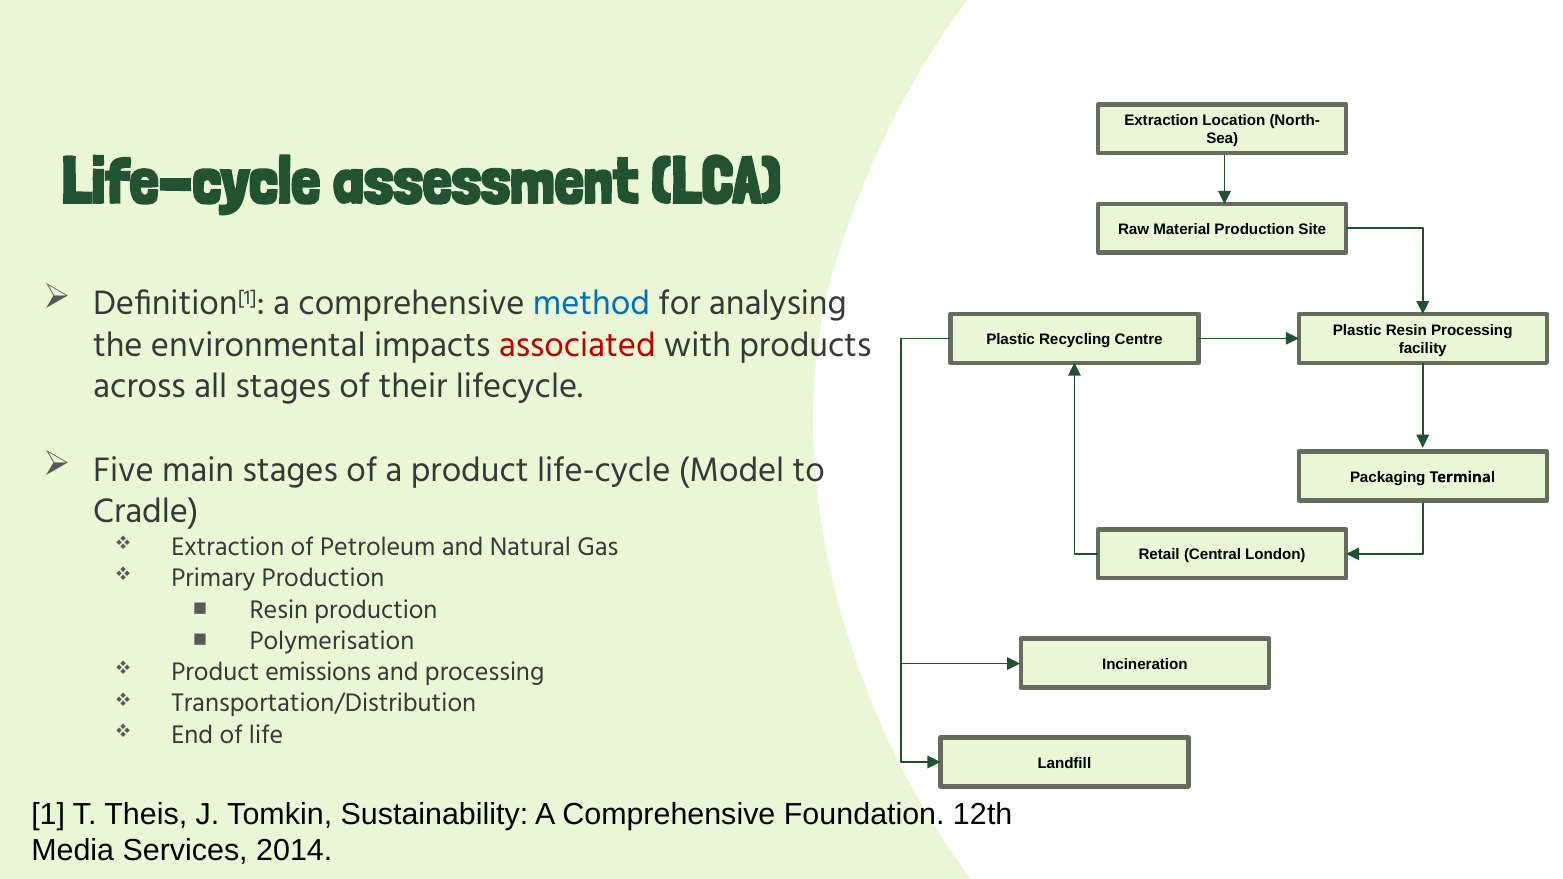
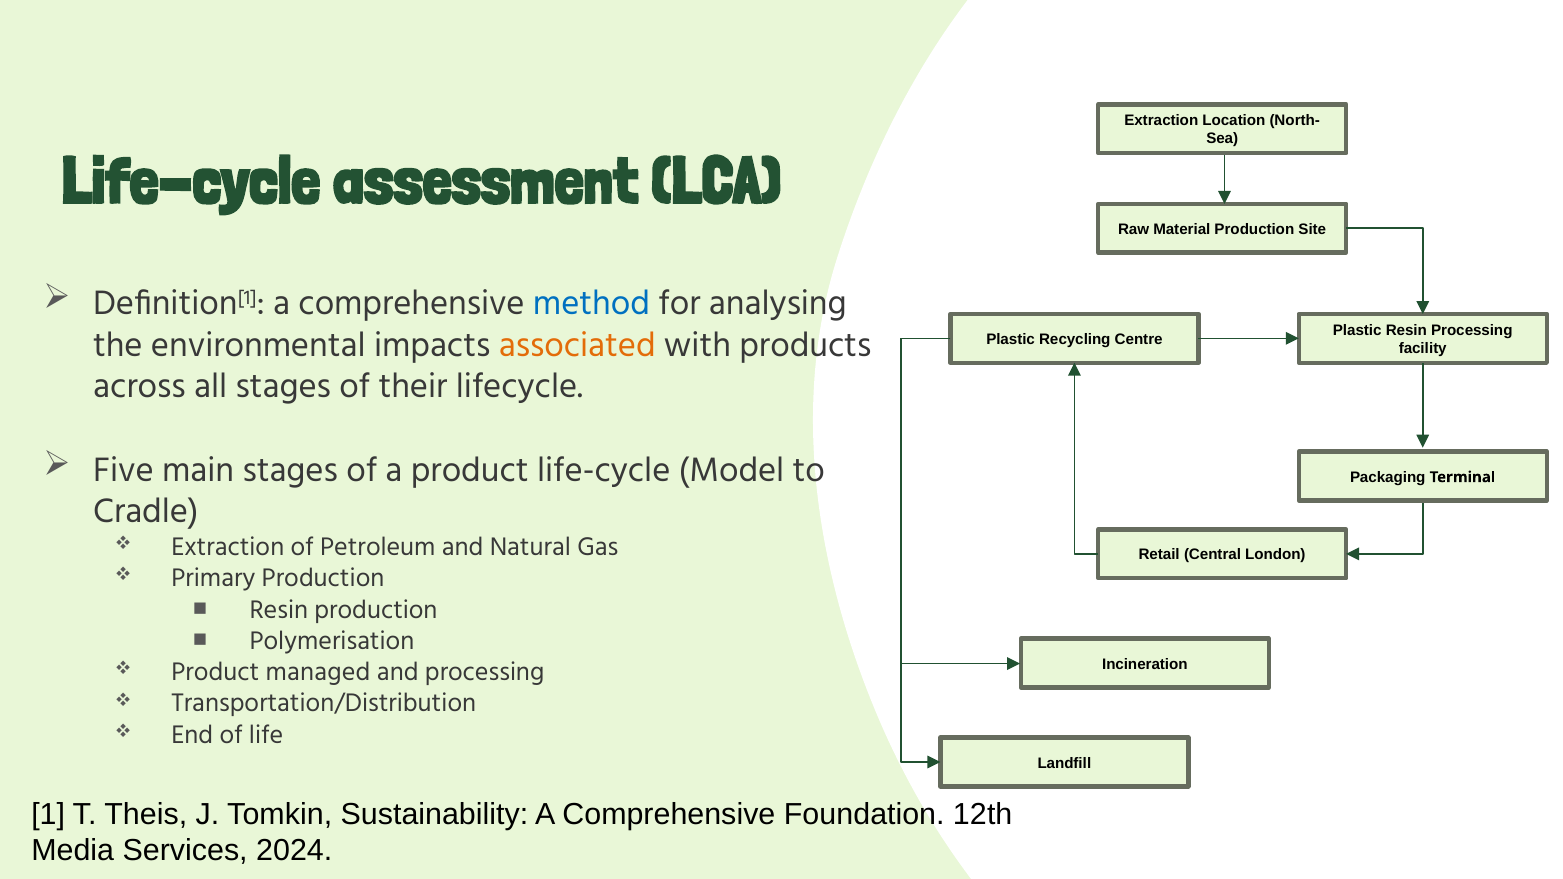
associated colour: red -> orange
emissions: emissions -> managed
2014: 2014 -> 2024
